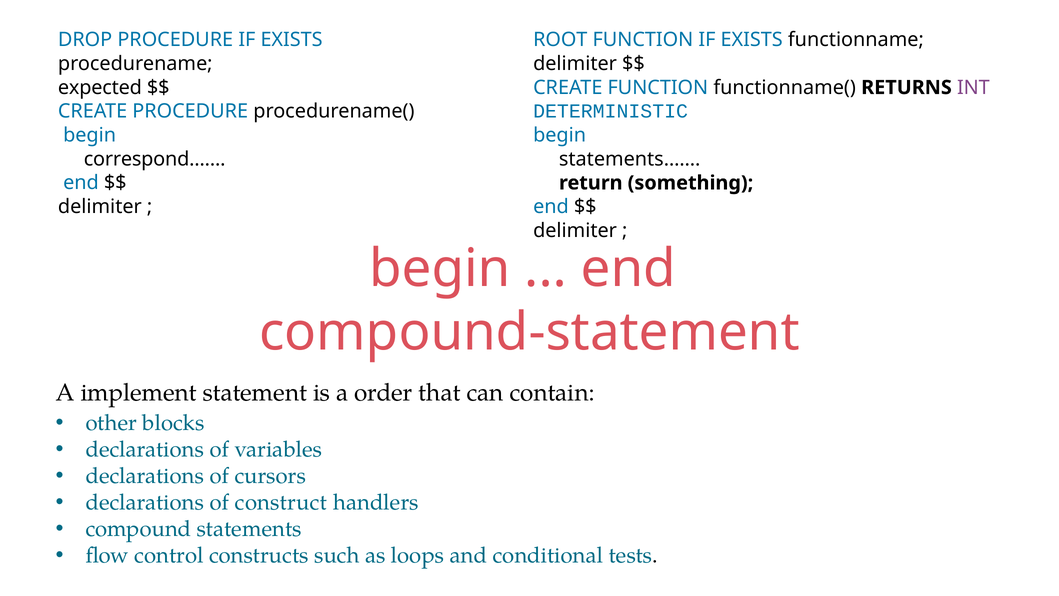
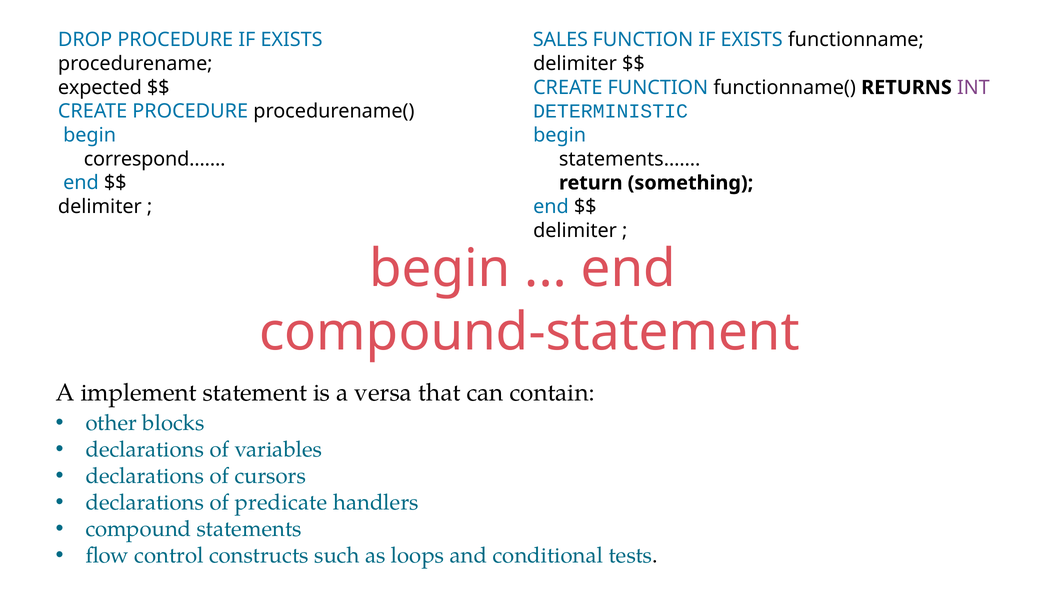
ROOT: ROOT -> SALES
order: order -> versa
construct: construct -> predicate
